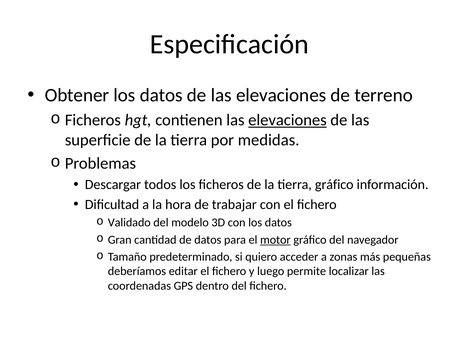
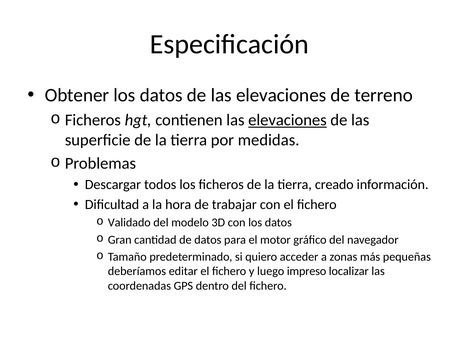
tierra gráfico: gráfico -> creado
motor underline: present -> none
permite: permite -> impreso
